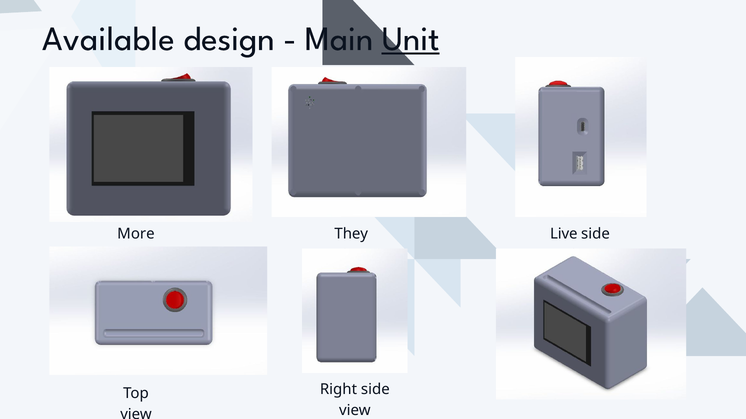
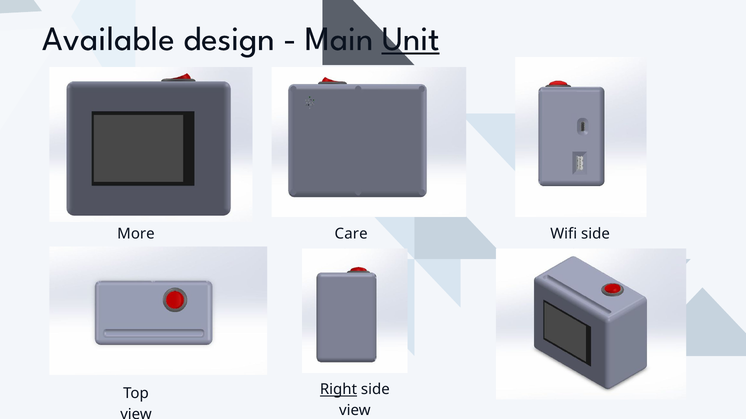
They: They -> Care
Live: Live -> Wifi
Right underline: none -> present
